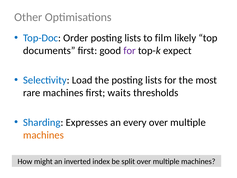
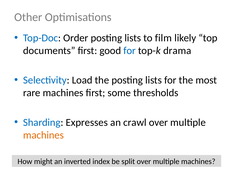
for at (130, 51) colour: purple -> blue
expect: expect -> drama
waits: waits -> some
every: every -> crawl
